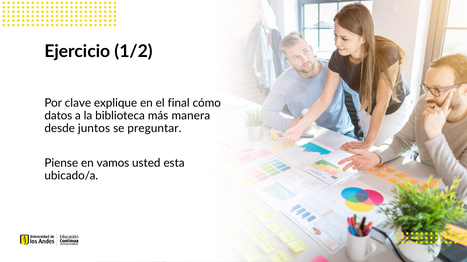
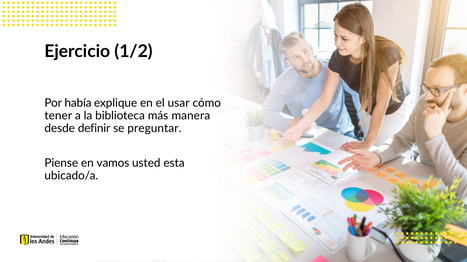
clave: clave -> había
final: final -> usar
datos: datos -> tener
juntos: juntos -> definir
